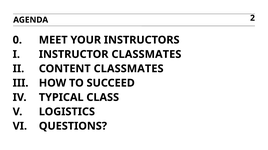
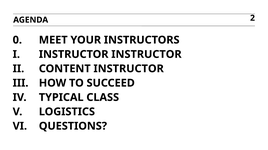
INSTRUCTOR CLASSMATES: CLASSMATES -> INSTRUCTOR
CONTENT CLASSMATES: CLASSMATES -> INSTRUCTOR
